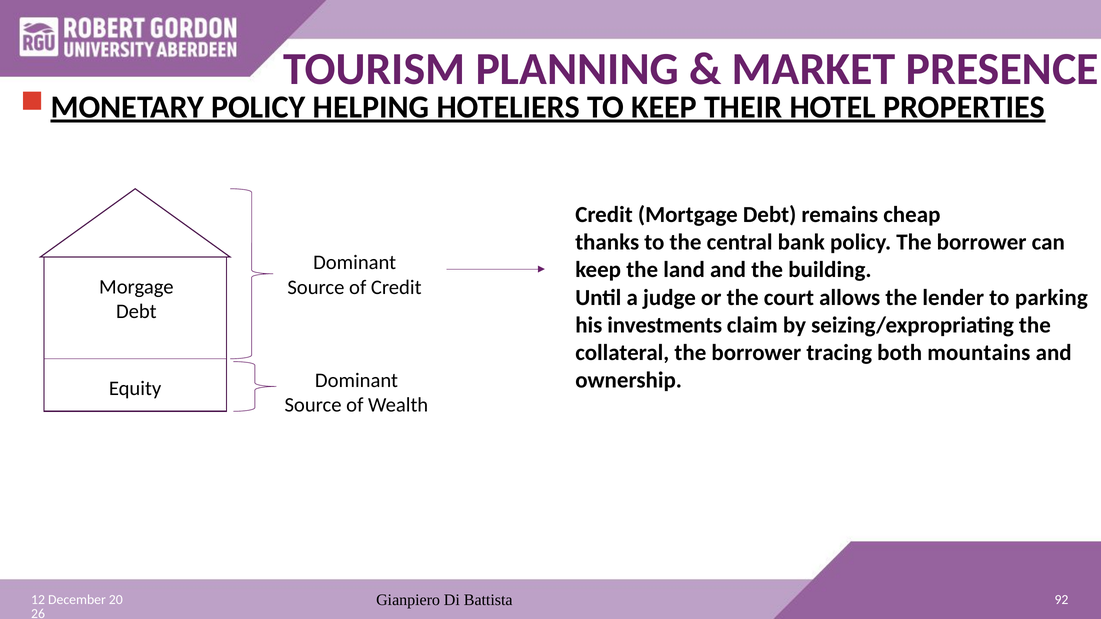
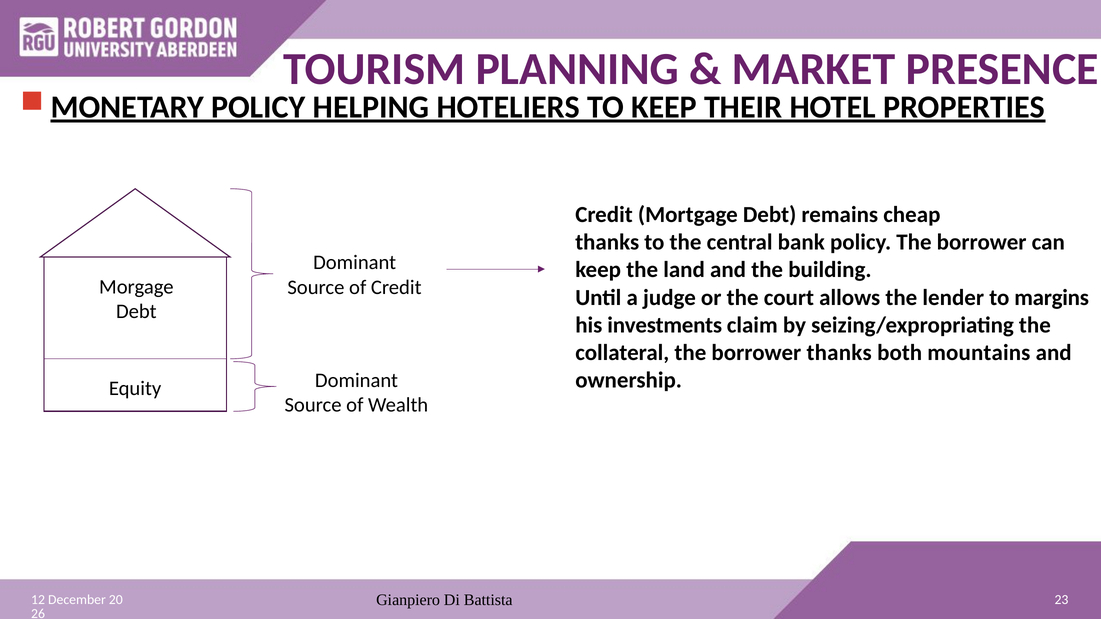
parking: parking -> margins
borrower tracing: tracing -> thanks
92: 92 -> 23
